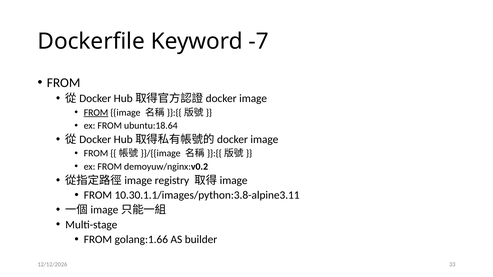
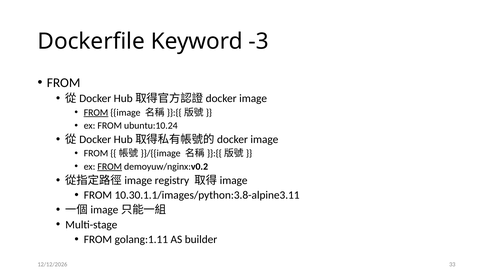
-7: -7 -> -3
ubuntu:18.64: ubuntu:18.64 -> ubuntu:10.24
FROM at (110, 167) underline: none -> present
golang:1.66: golang:1.66 -> golang:1.11
